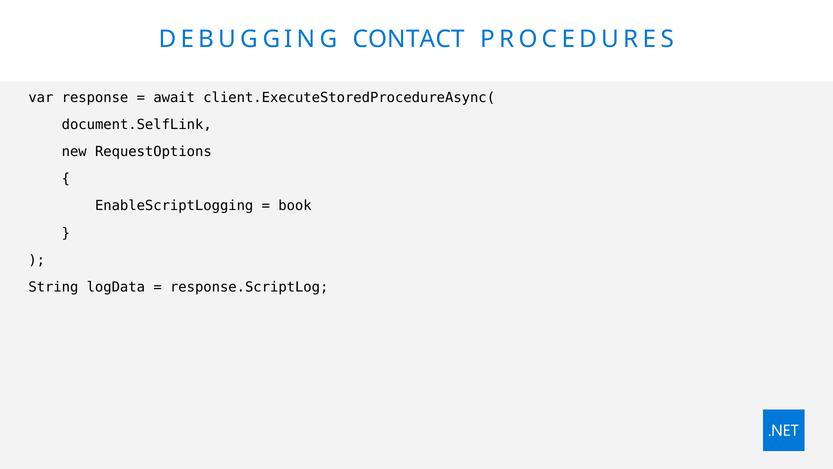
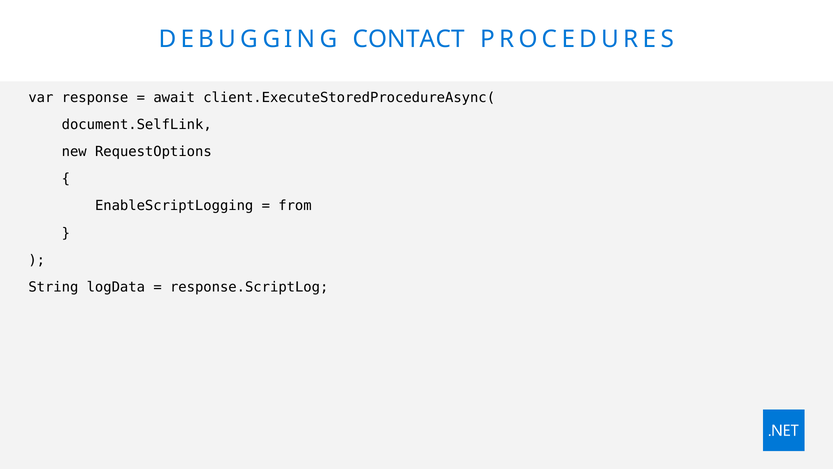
book: book -> from
